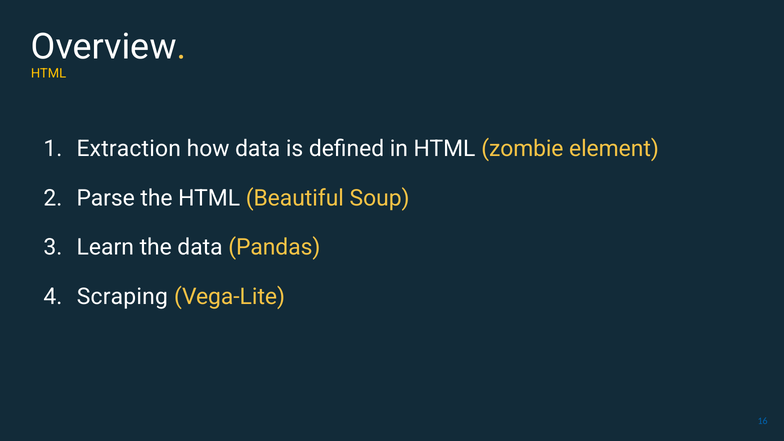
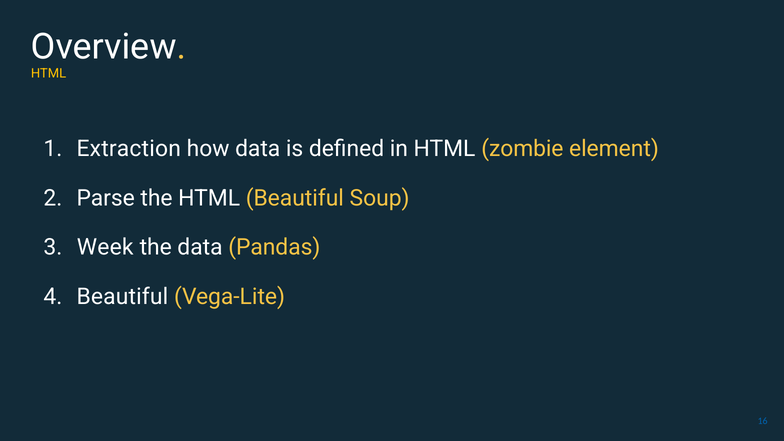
Learn: Learn -> Week
Scraping at (122, 296): Scraping -> Beautiful
